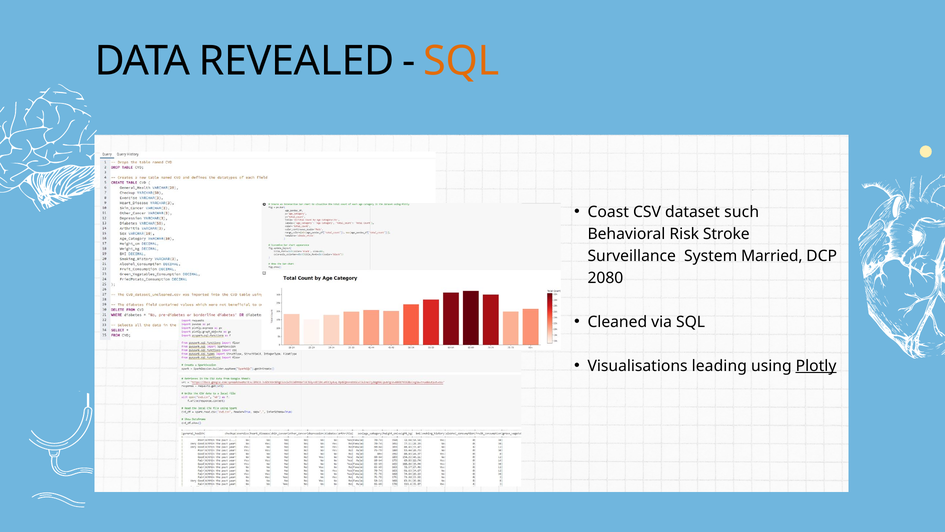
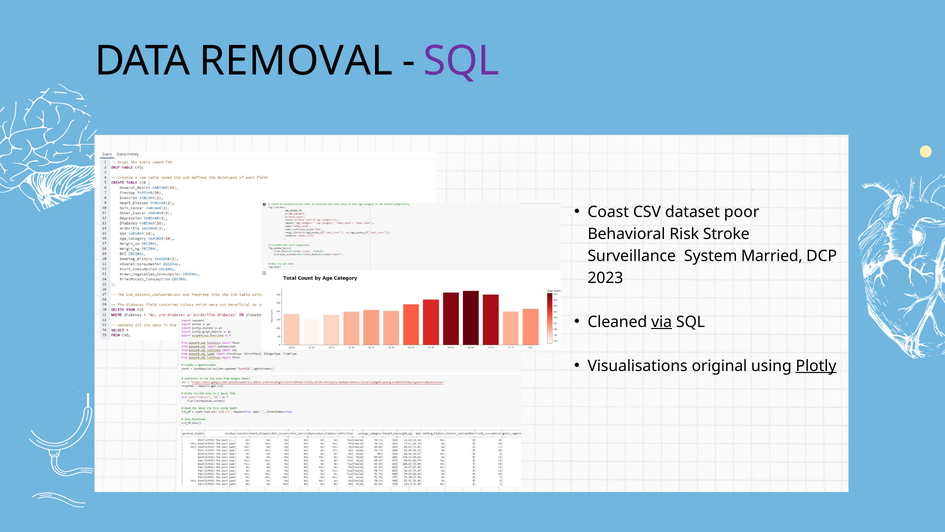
REVEALED: REVEALED -> REMOVAL
SQL at (461, 61) colour: orange -> purple
such: such -> poor
2080: 2080 -> 2023
via underline: none -> present
leading: leading -> original
